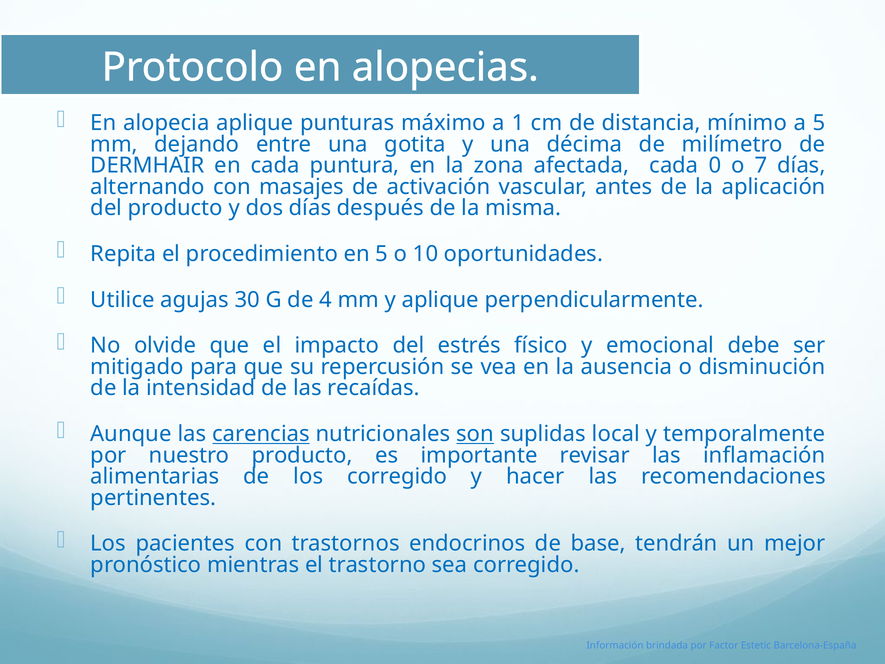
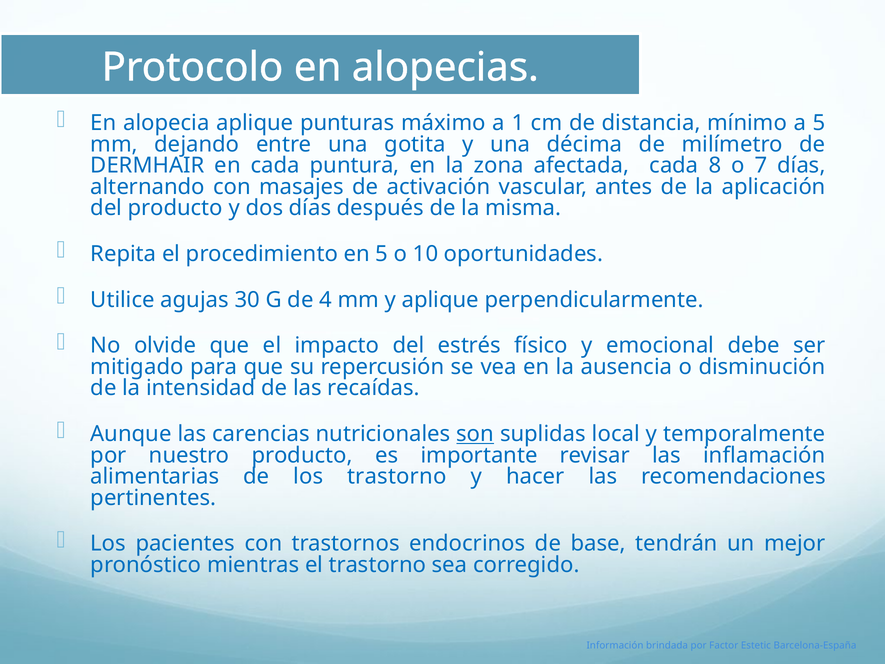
0: 0 -> 8
carencias underline: present -> none
los corregido: corregido -> trastorno
